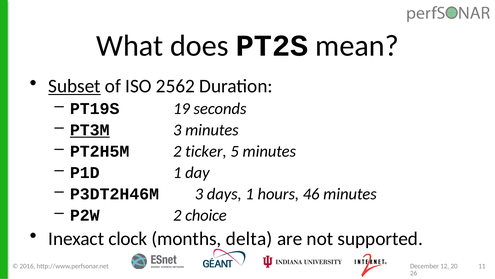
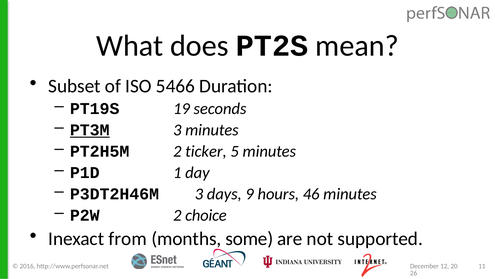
Subset underline: present -> none
2562: 2562 -> 5466
days 1: 1 -> 9
clock: clock -> from
delta: delta -> some
